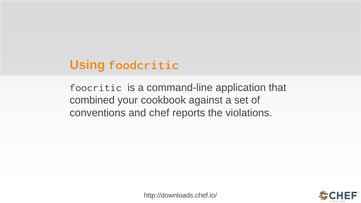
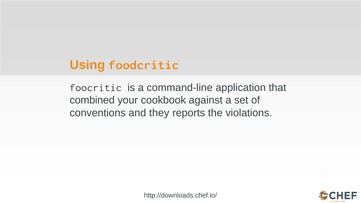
chef: chef -> they
